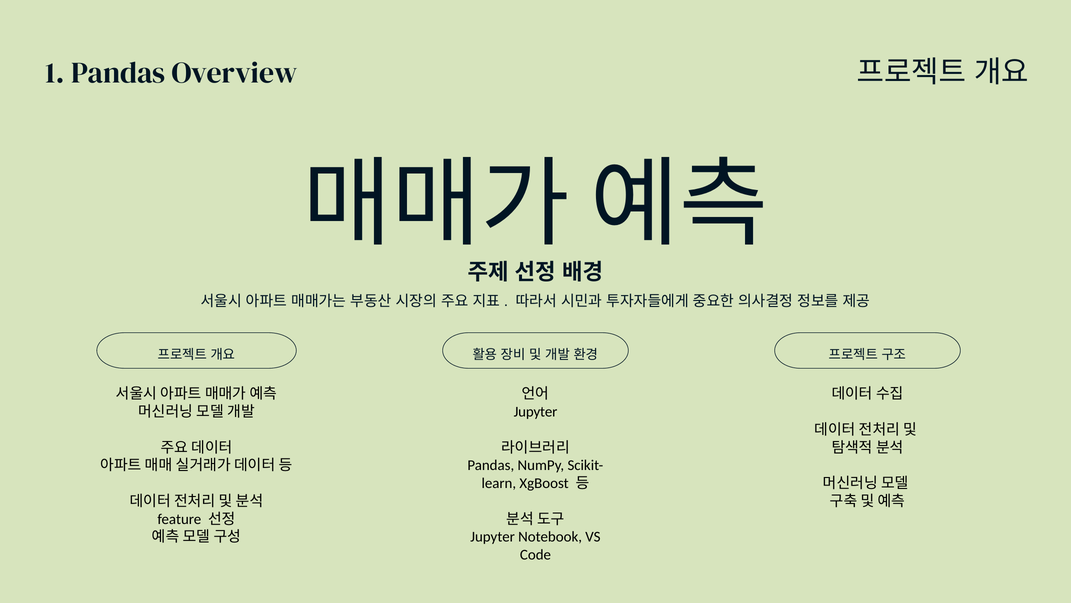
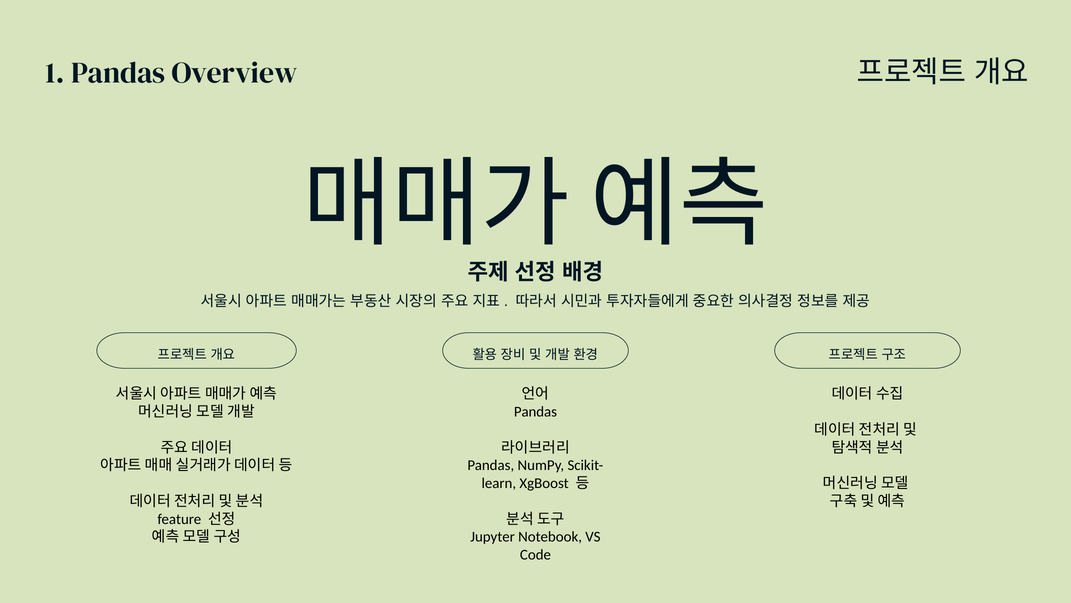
Jupyter at (536, 412): Jupyter -> Pandas
